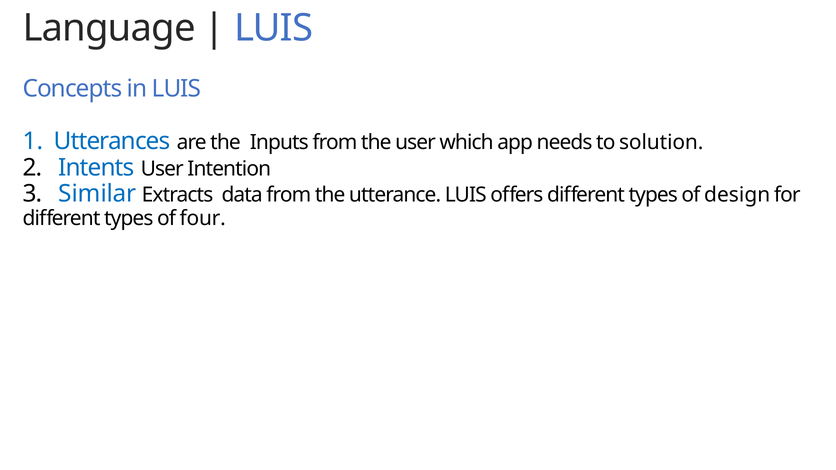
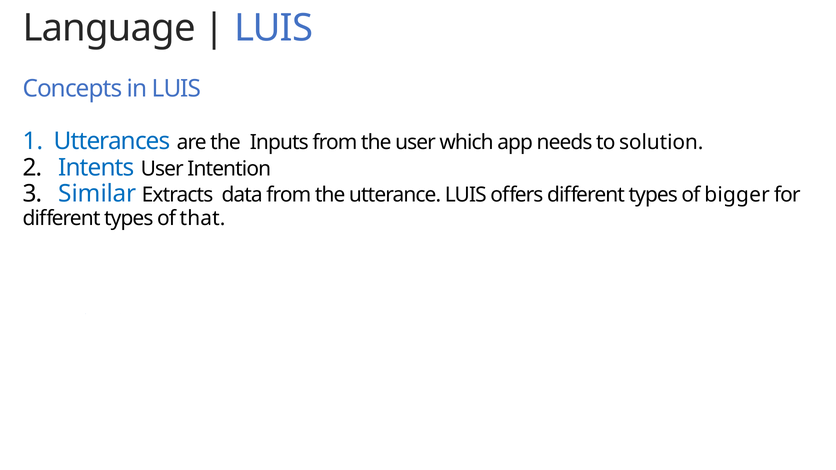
design: design -> bigger
four: four -> that
